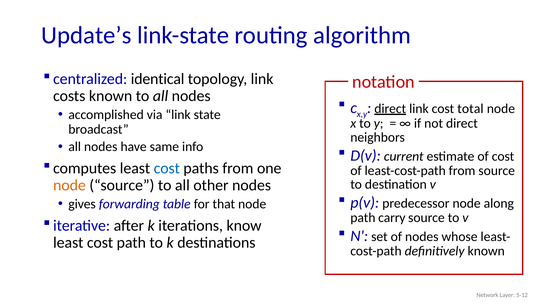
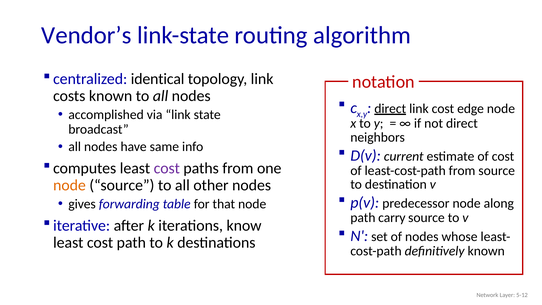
Update’s: Update’s -> Vendor’s
total: total -> edge
cost at (167, 168) colour: blue -> purple
